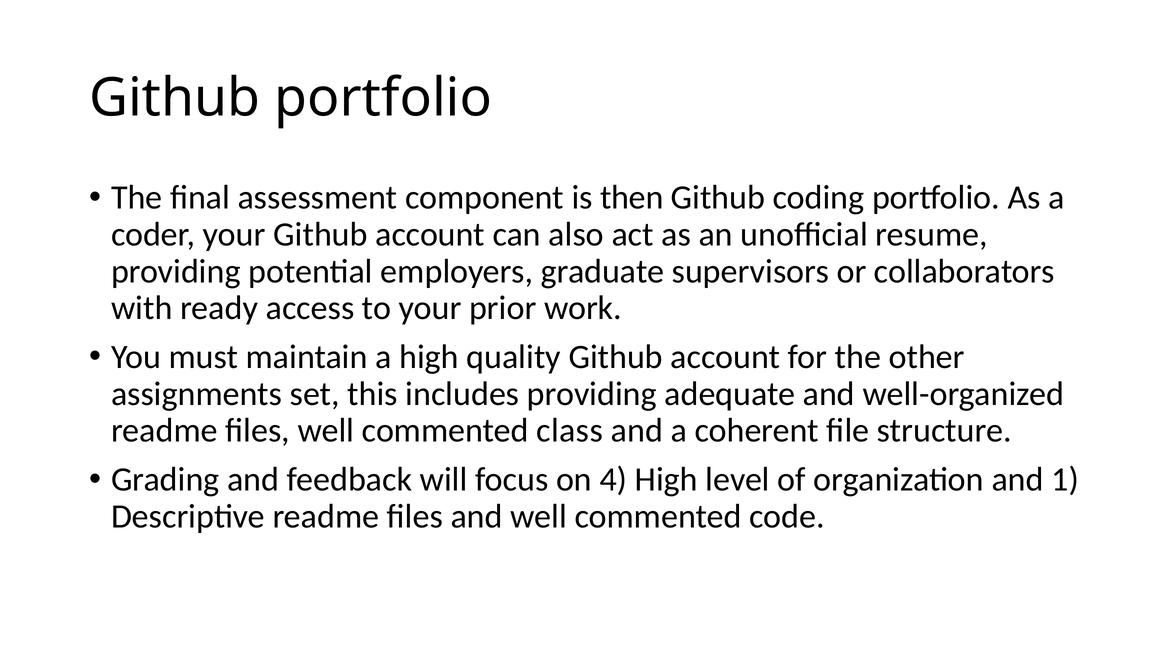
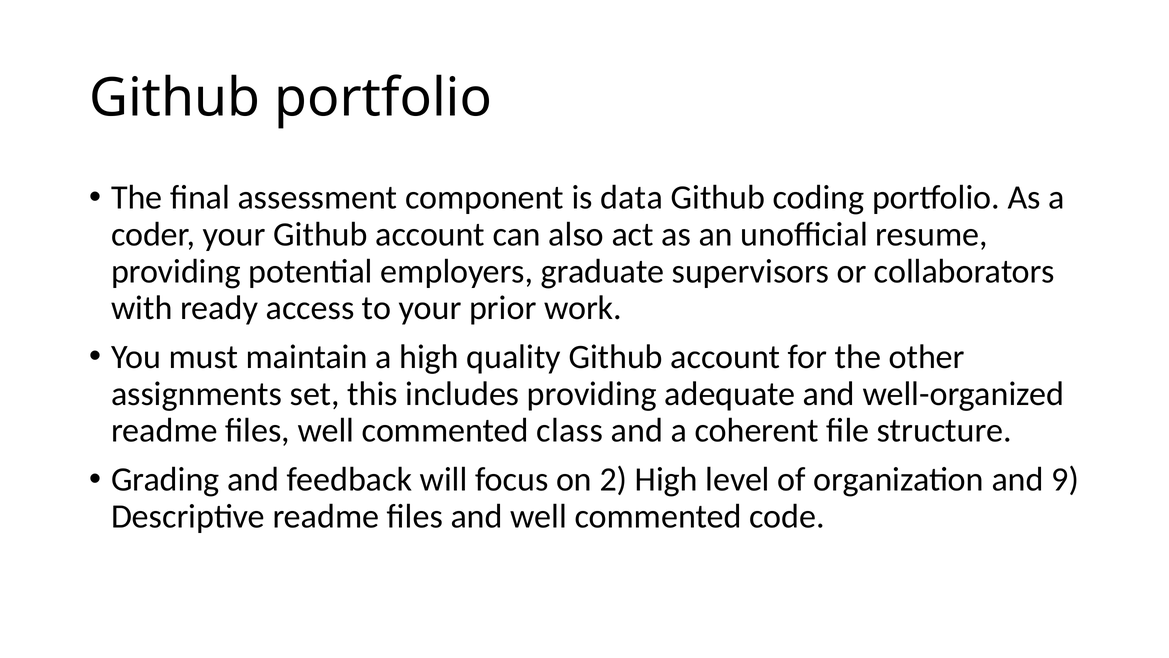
then: then -> data
4: 4 -> 2
1: 1 -> 9
